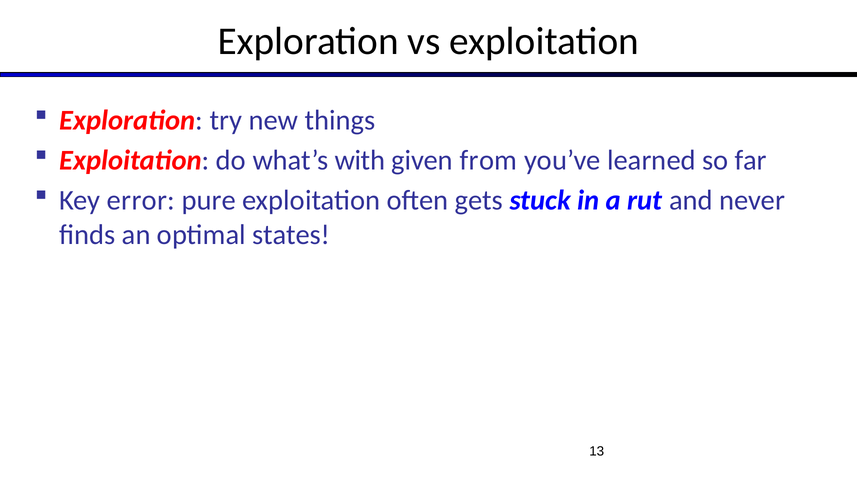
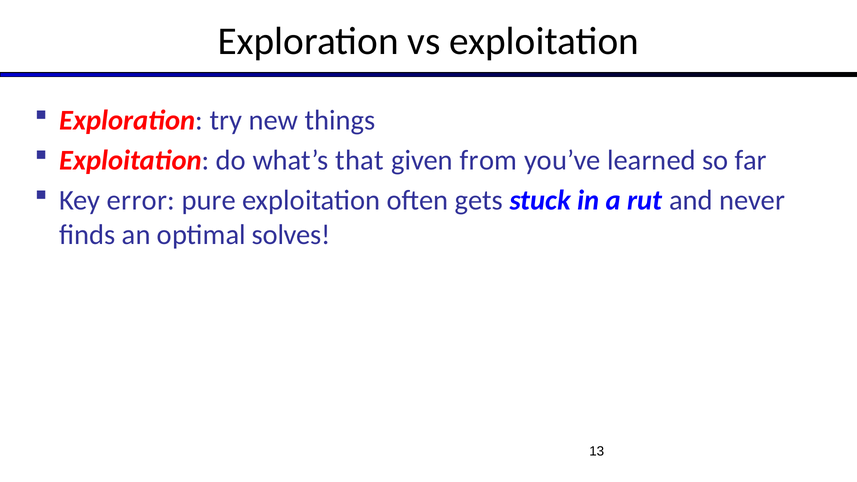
with: with -> that
states: states -> solves
